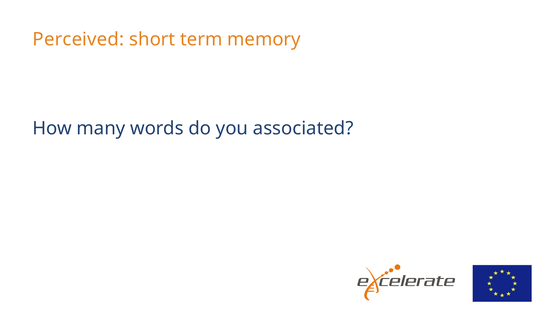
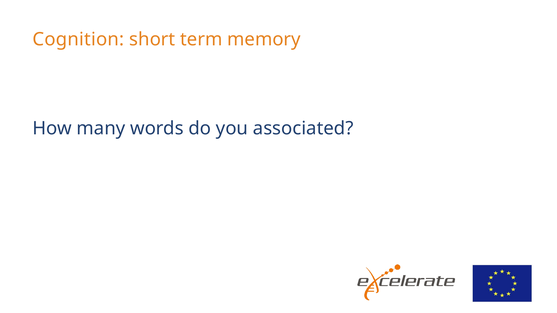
Perceived: Perceived -> Cognition
